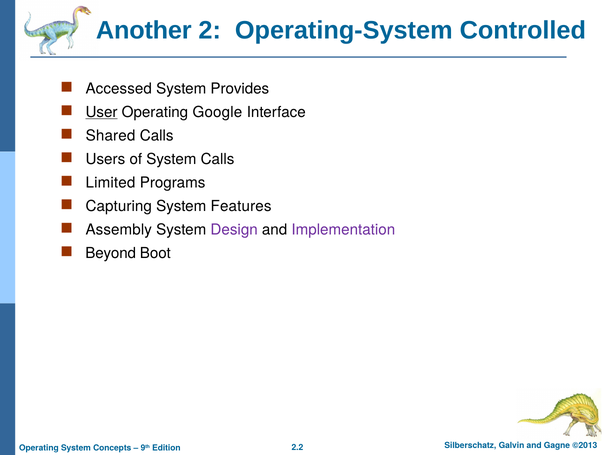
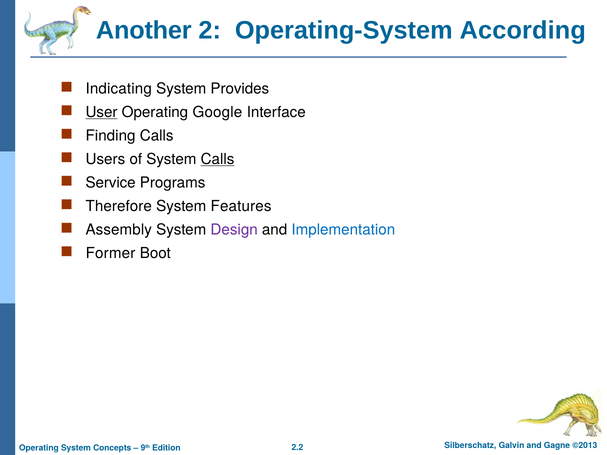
Controlled: Controlled -> According
Accessed: Accessed -> Indicating
Shared: Shared -> Finding
Calls at (218, 159) underline: none -> present
Limited: Limited -> Service
Capturing: Capturing -> Therefore
Implementation colour: purple -> blue
Beyond: Beyond -> Former
